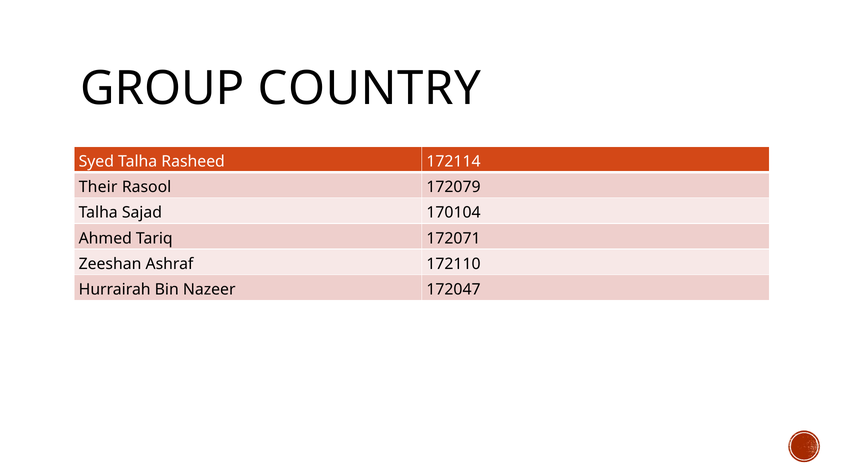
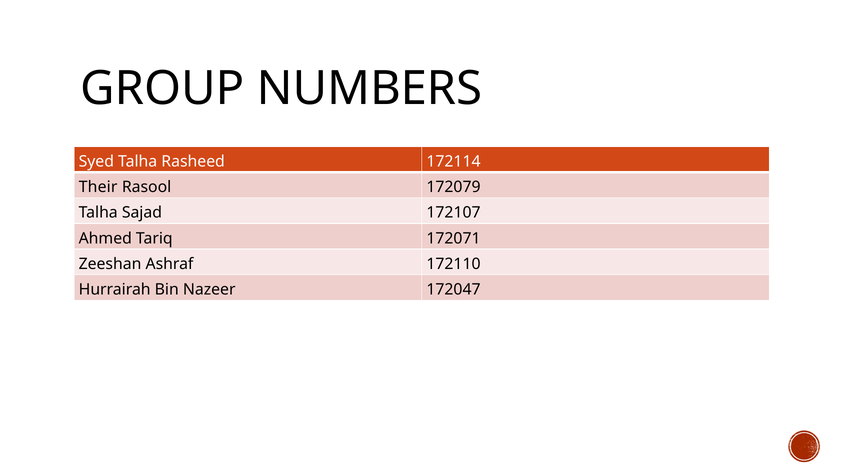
COUNTRY: COUNTRY -> NUMBERS
170104: 170104 -> 172107
